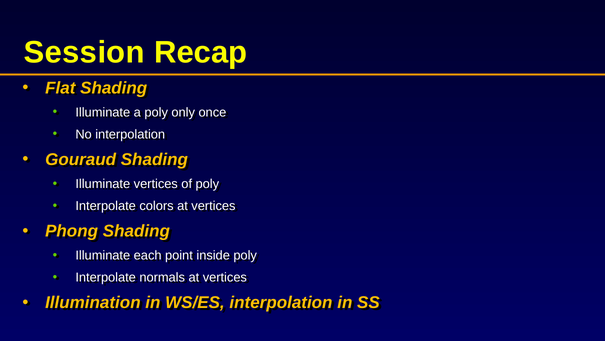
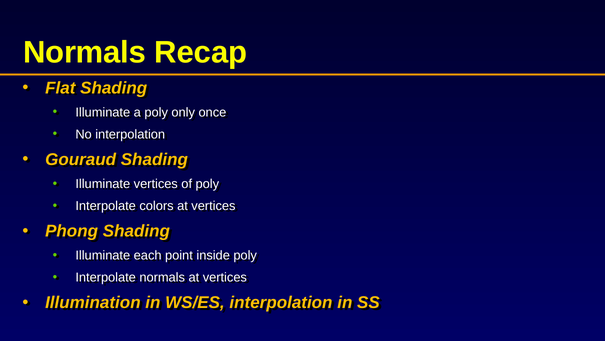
Session at (84, 52): Session -> Normals
